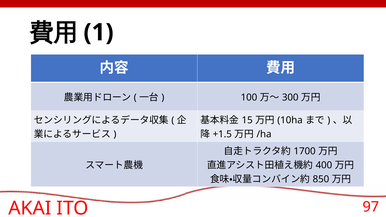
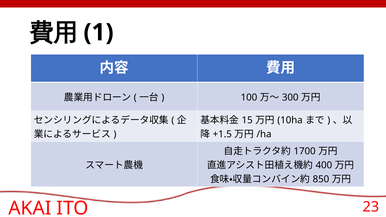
97: 97 -> 23
